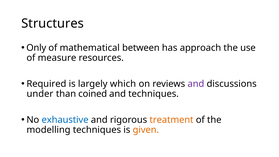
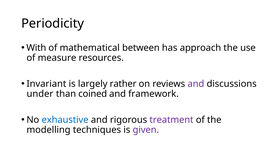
Structures: Structures -> Periodicity
Only: Only -> With
Required: Required -> Invariant
which: which -> rather
and techniques: techniques -> framework
treatment colour: orange -> purple
given colour: orange -> purple
